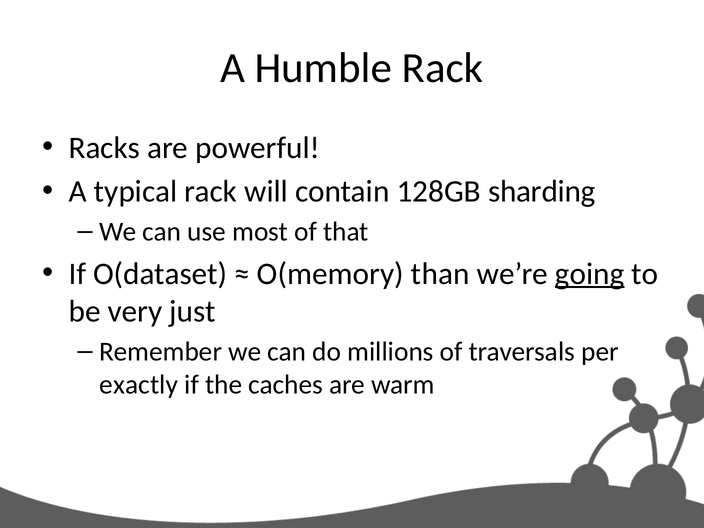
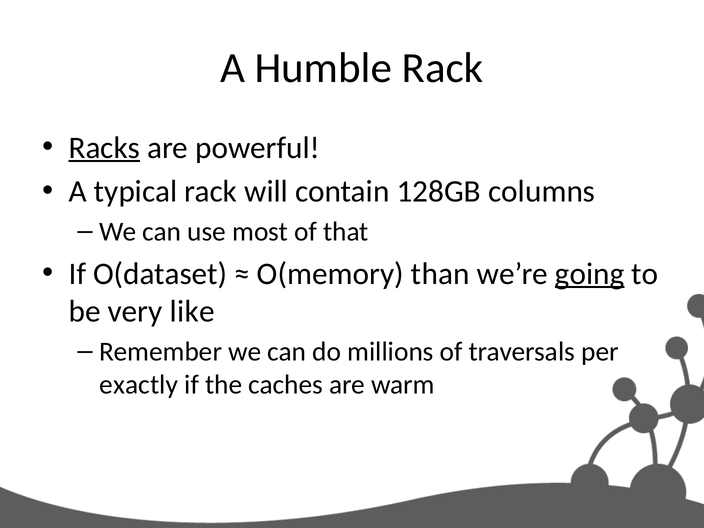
Racks underline: none -> present
sharding: sharding -> columns
just: just -> like
